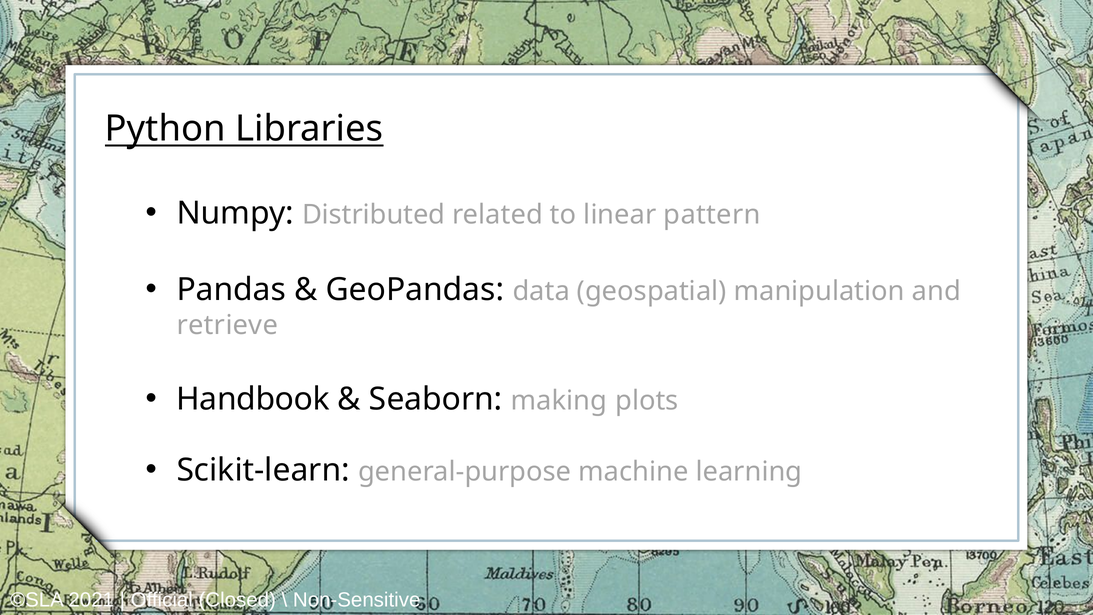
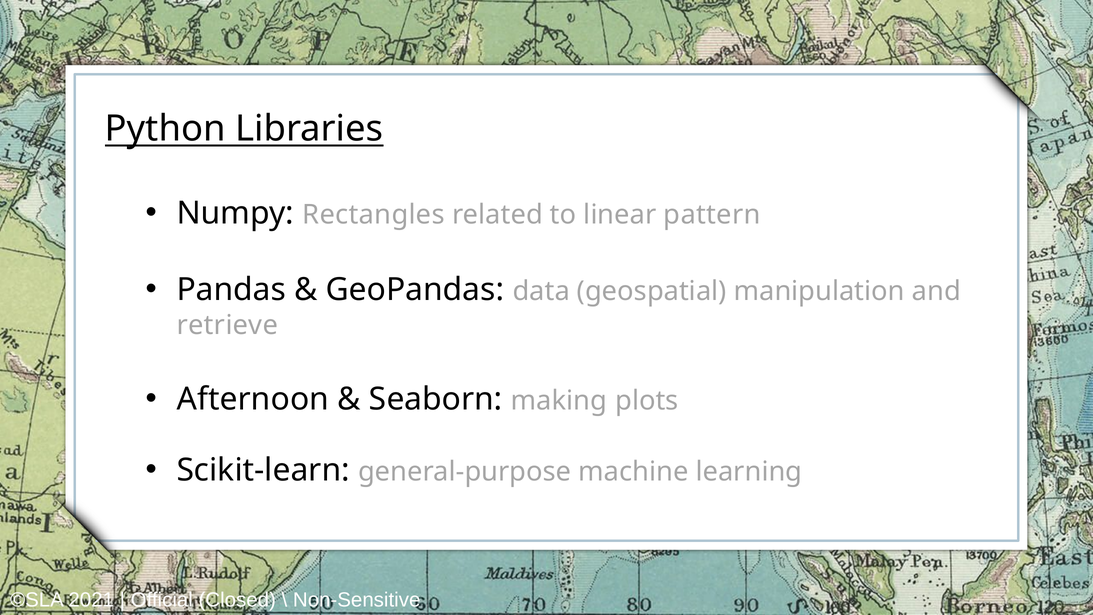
Distributed: Distributed -> Rectangles
Handbook: Handbook -> Afternoon
